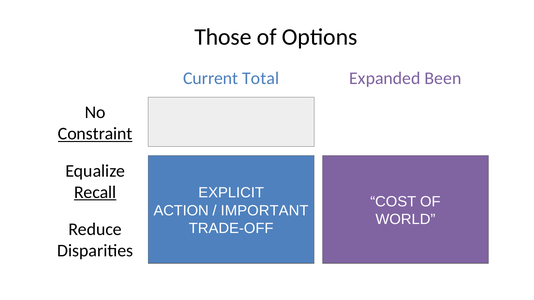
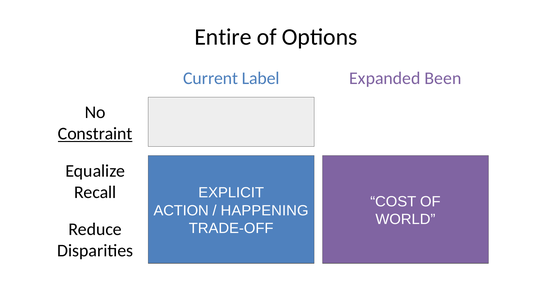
Those: Those -> Entire
Total: Total -> Label
Recall underline: present -> none
IMPORTANT: IMPORTANT -> HAPPENING
